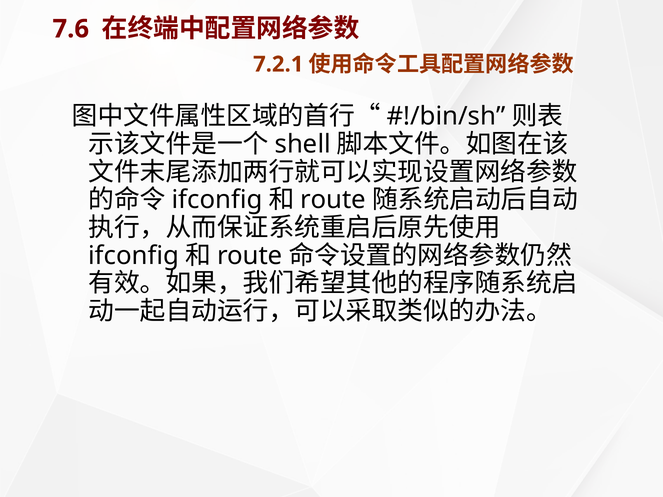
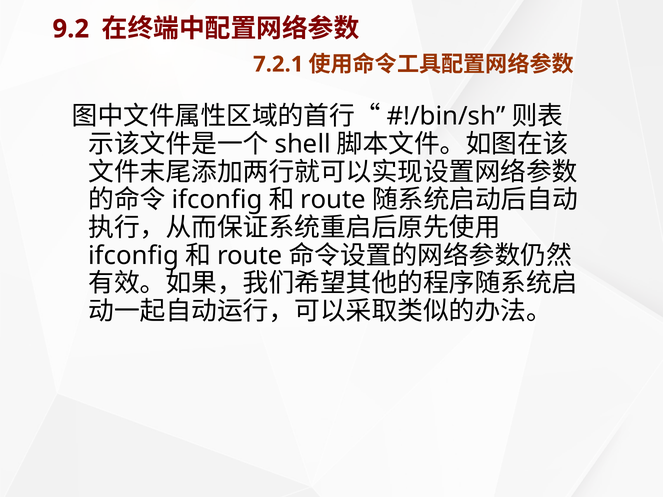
7.6: 7.6 -> 9.2
